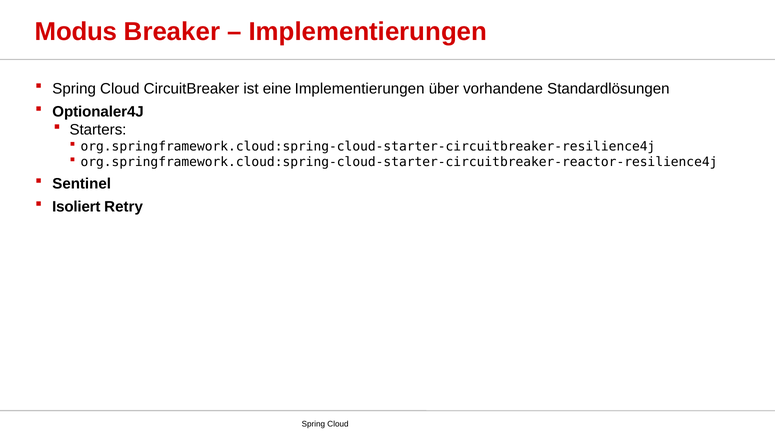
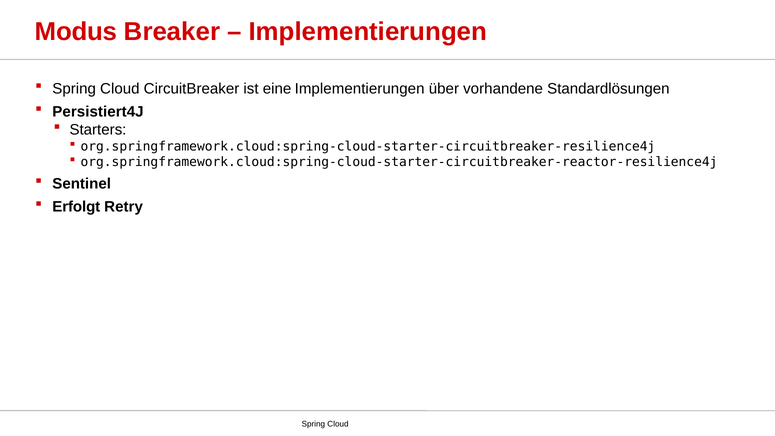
Optionaler4J: Optionaler4J -> Persistiert4J
Isoliert: Isoliert -> Erfolgt
